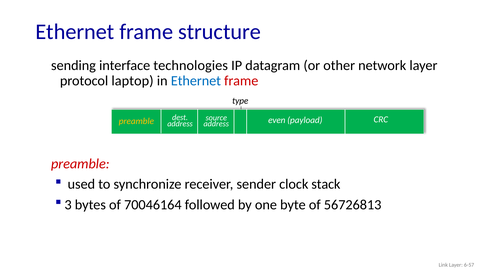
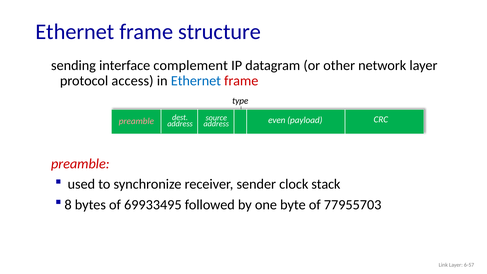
technologies: technologies -> complement
laptop: laptop -> access
preamble at (136, 121) colour: yellow -> pink
3: 3 -> 8
70046164: 70046164 -> 69933495
56726813: 56726813 -> 77955703
